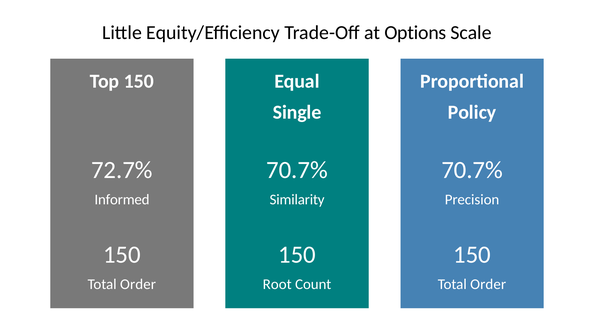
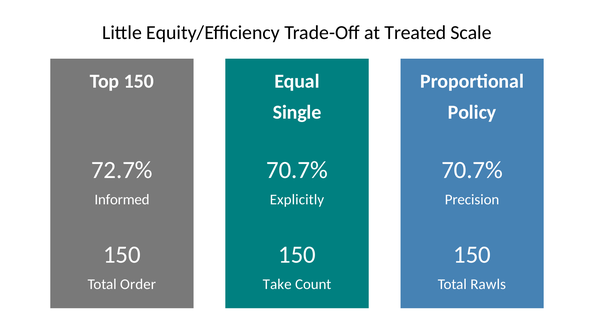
Options: Options -> Treated
Similarity: Similarity -> Explicitly
Root: Root -> Take
Order at (488, 284): Order -> Rawls
